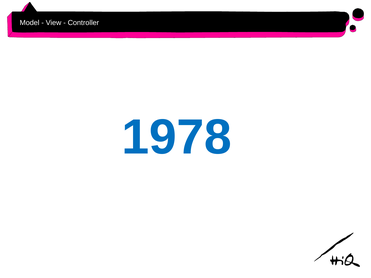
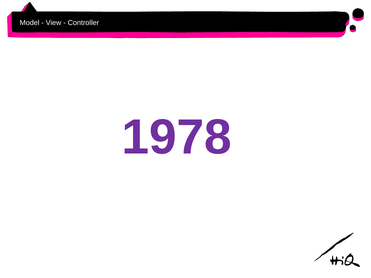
1978 colour: blue -> purple
